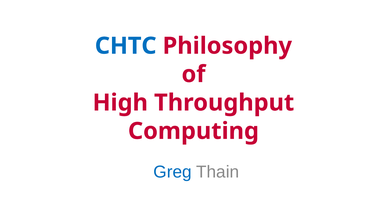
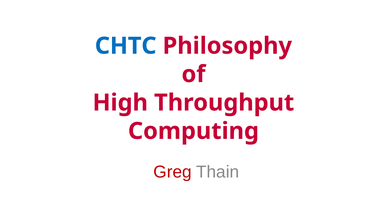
Greg colour: blue -> red
